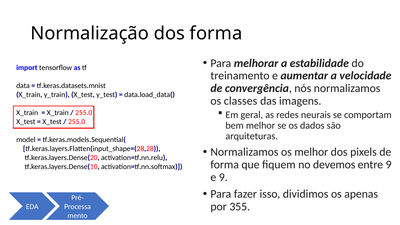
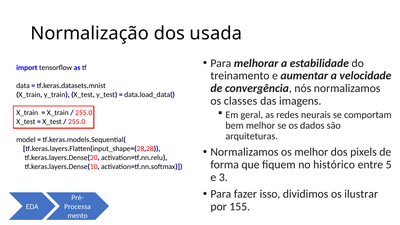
dos forma: forma -> usada
devemos: devemos -> histórico
entre 9: 9 -> 5
e 9: 9 -> 3
apenas: apenas -> ilustrar
355: 355 -> 155
